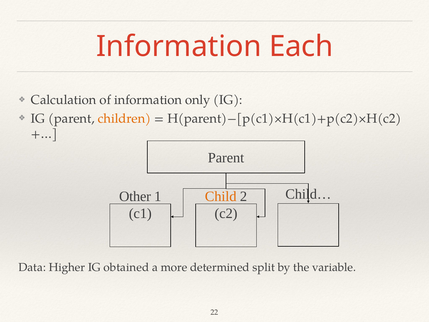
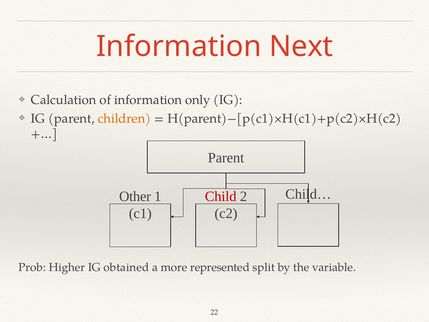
Each: Each -> Next
Child colour: orange -> red
Data: Data -> Prob
determined: determined -> represented
